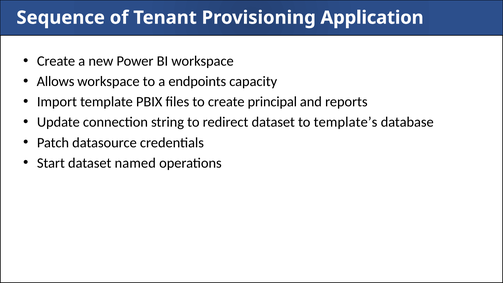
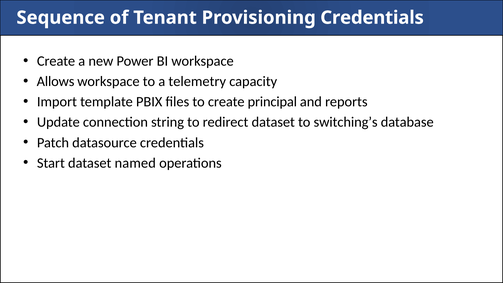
Provisioning Application: Application -> Credentials
endpoints: endpoints -> telemetry
template’s: template’s -> switching’s
